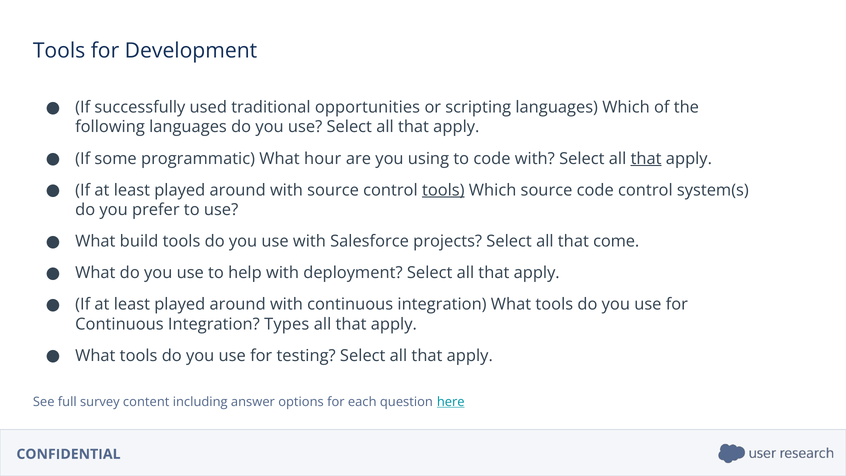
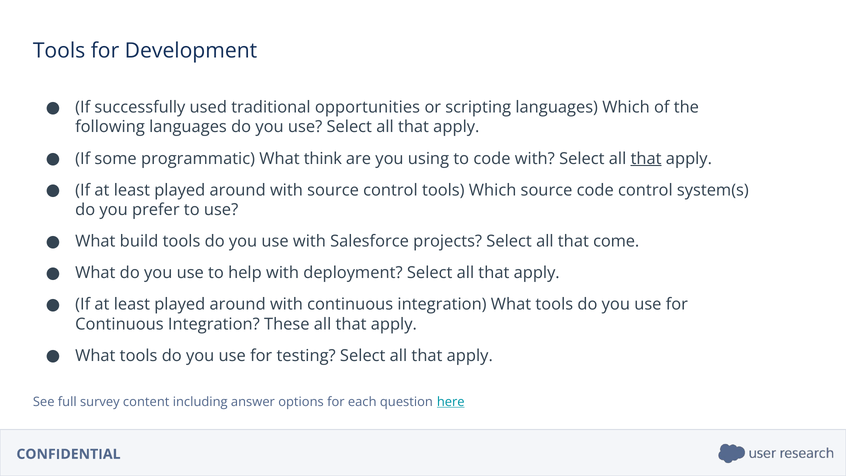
hour: hour -> think
tools at (443, 190) underline: present -> none
Types: Types -> These
